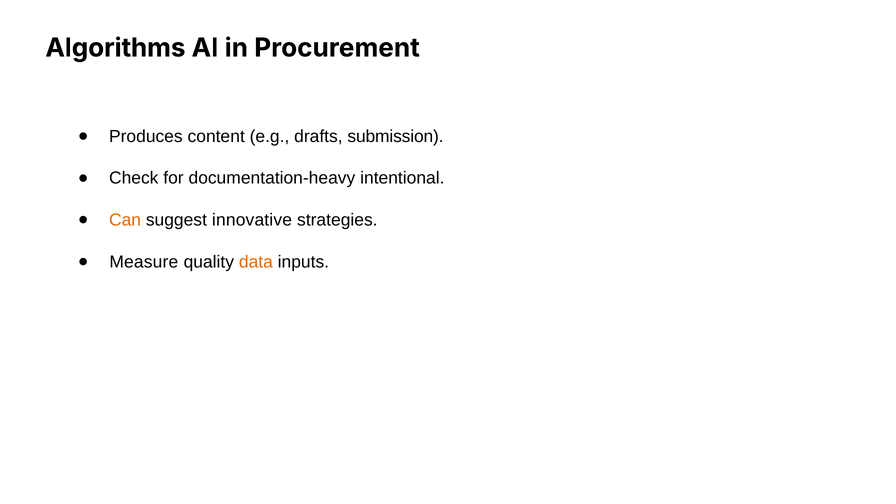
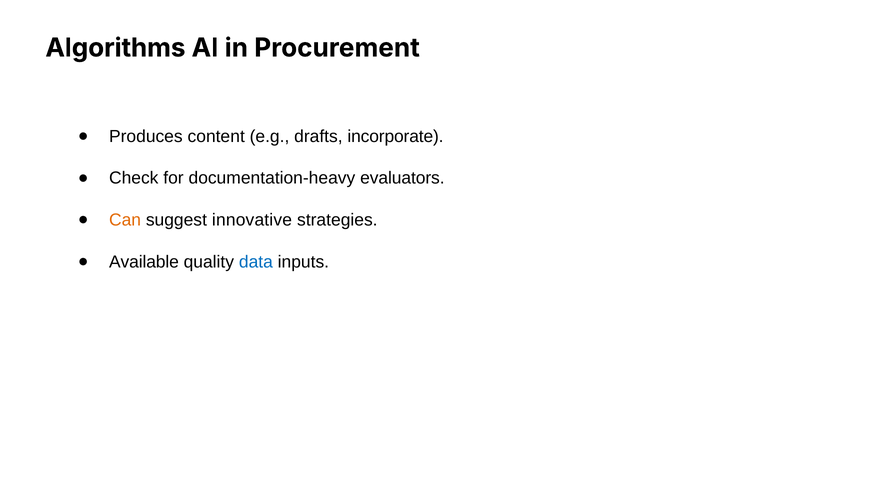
submission: submission -> incorporate
intentional: intentional -> evaluators
Measure: Measure -> Available
data colour: orange -> blue
